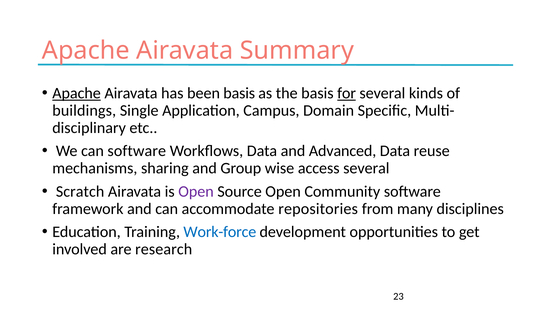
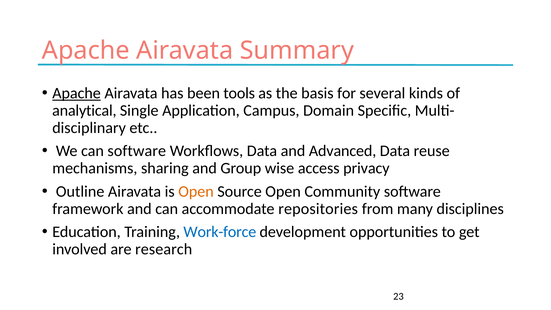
been basis: basis -> tools
for underline: present -> none
buildings: buildings -> analytical
access several: several -> privacy
Scratch: Scratch -> Outline
Open at (196, 191) colour: purple -> orange
